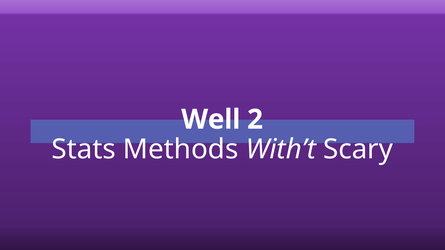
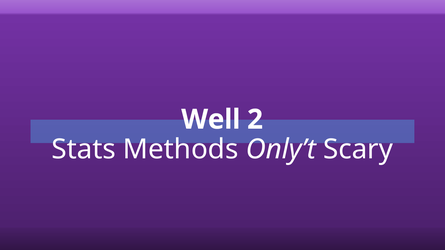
With’t: With’t -> Only’t
